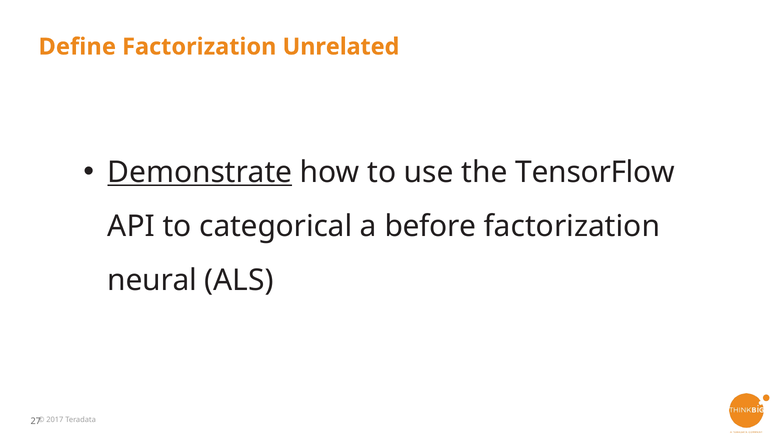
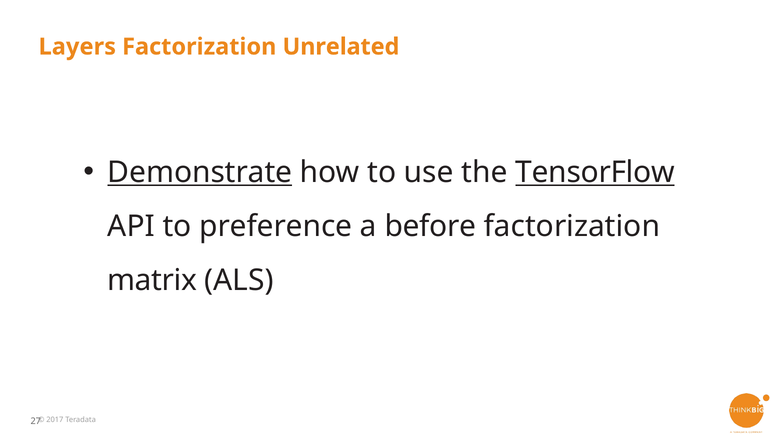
Define: Define -> Layers
TensorFlow underline: none -> present
categorical: categorical -> preference
neural: neural -> matrix
